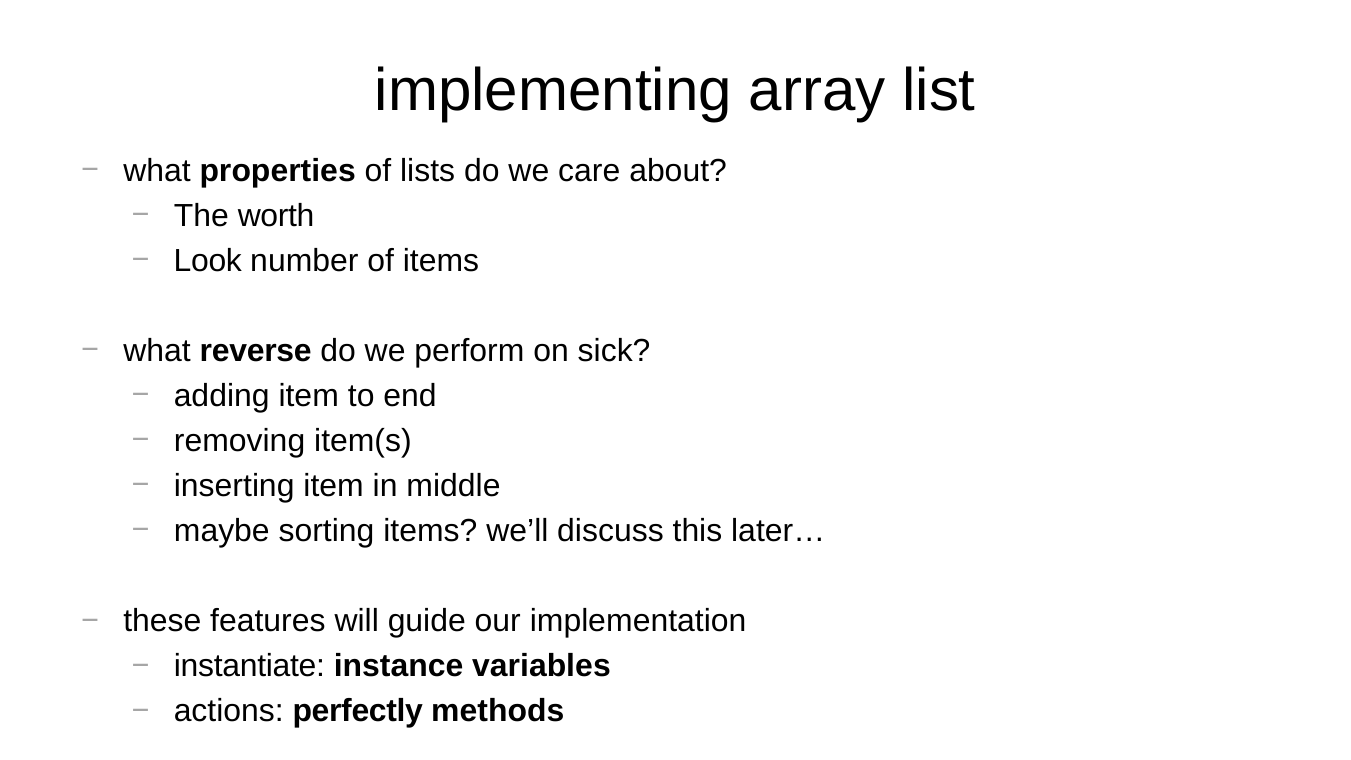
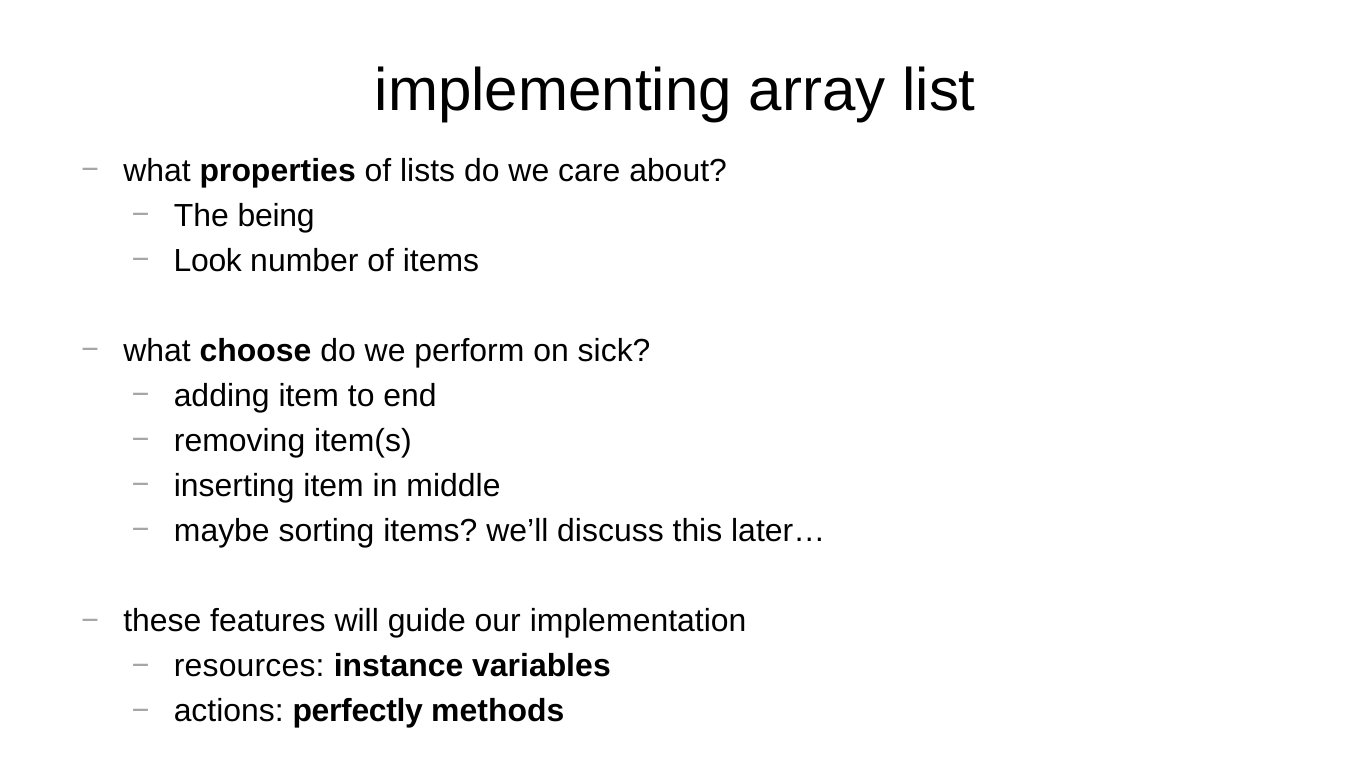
worth: worth -> being
reverse: reverse -> choose
instantiate: instantiate -> resources
